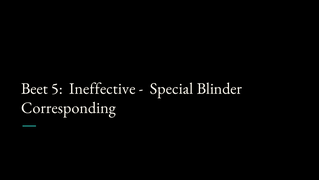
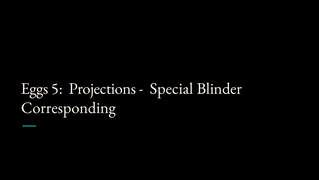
Beet: Beet -> Eggs
Ineffective: Ineffective -> Projections
